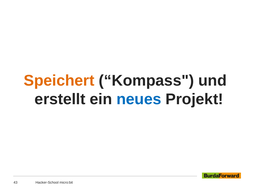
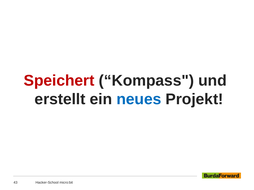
Speichert colour: orange -> red
